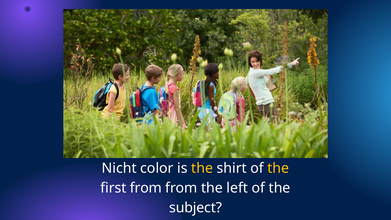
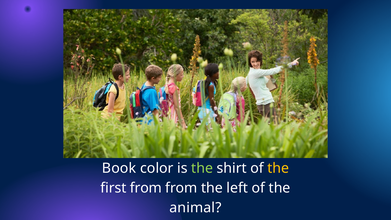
Nicht: Nicht -> Book
the at (202, 168) colour: yellow -> light green
subject: subject -> animal
